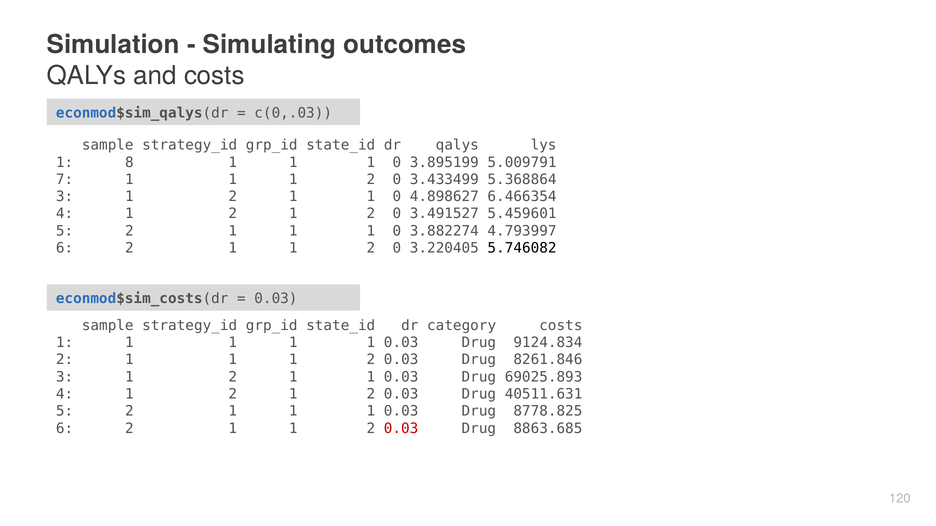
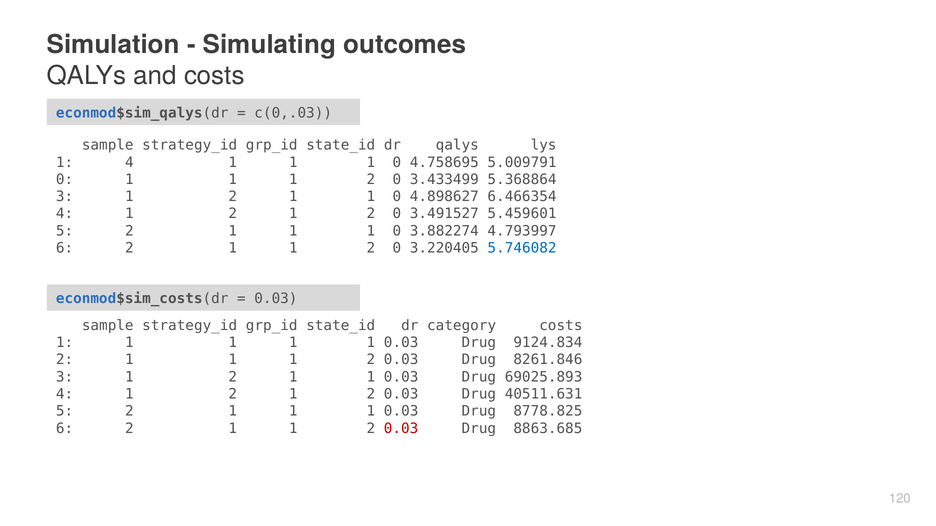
1 8: 8 -> 4
3.895199: 3.895199 -> 4.758695
7 at (65, 180): 7 -> 0
5.746082 colour: black -> blue
